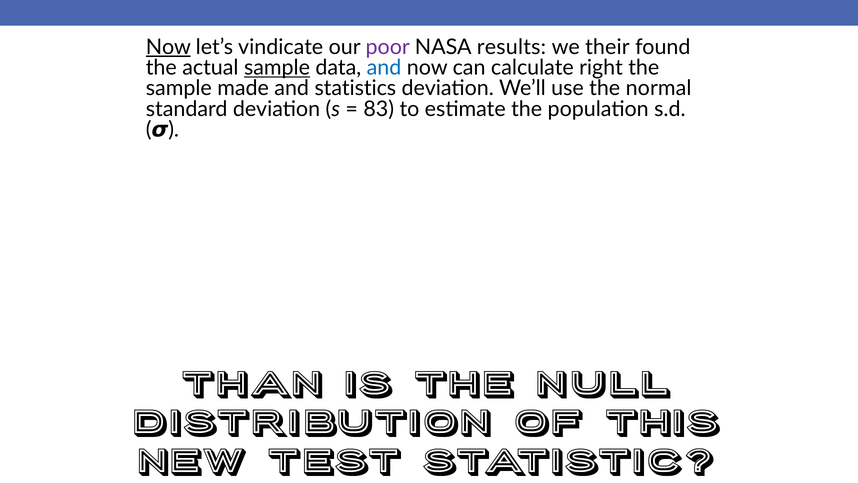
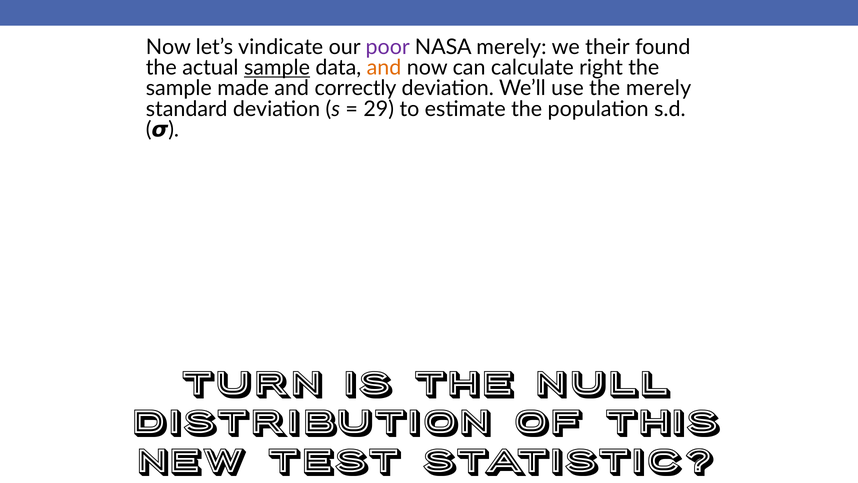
Now at (168, 47) underline: present -> none
NASA results: results -> merely
and at (384, 68) colour: blue -> orange
statistics: statistics -> correctly
the normal: normal -> merely
83: 83 -> 29
Than: Than -> Turn
